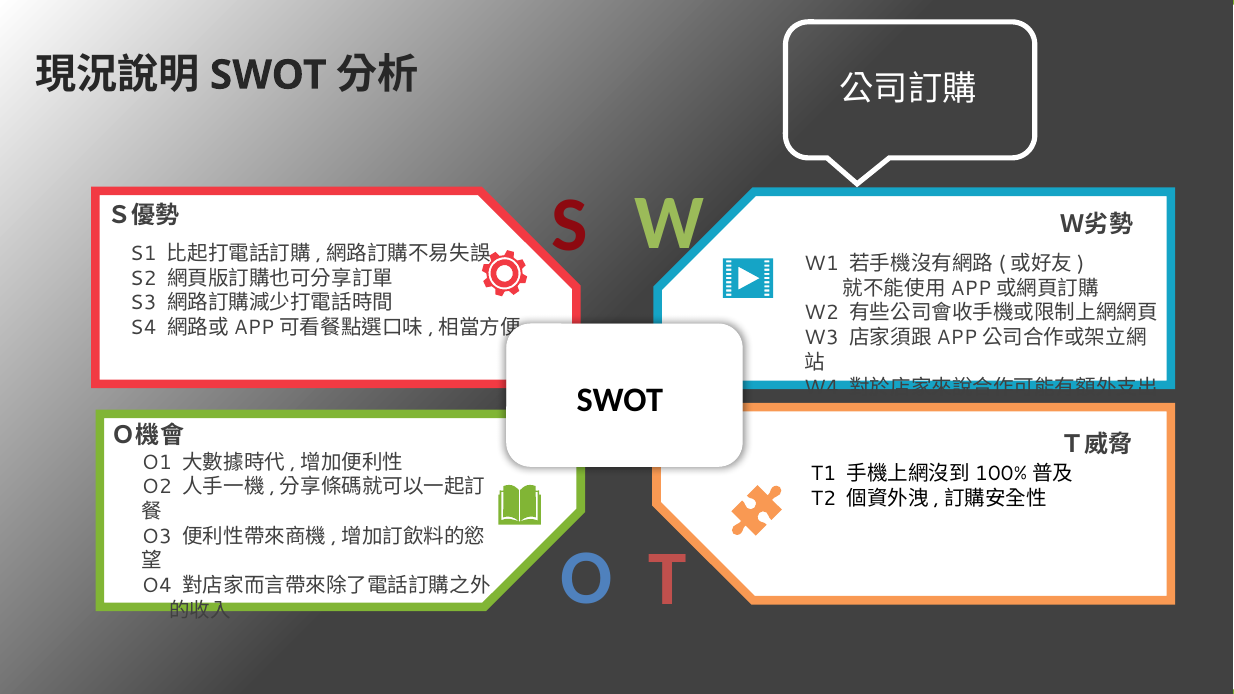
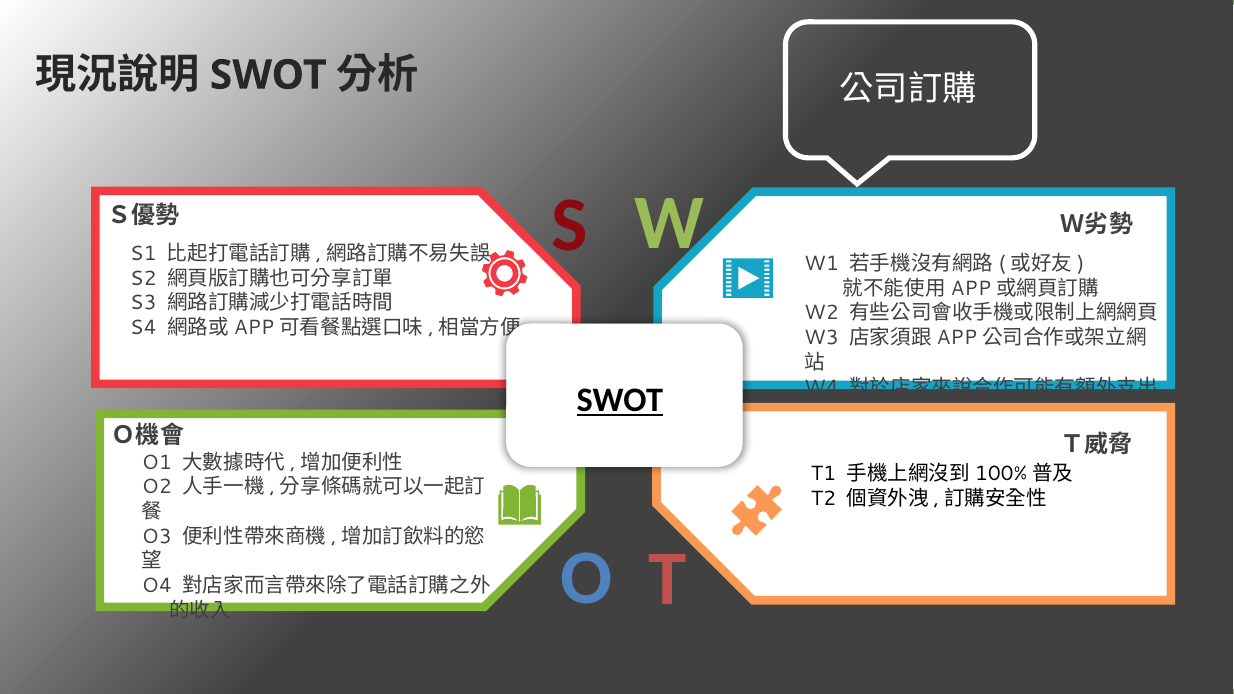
SWOT at (620, 400) underline: none -> present
